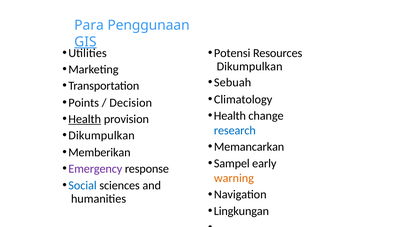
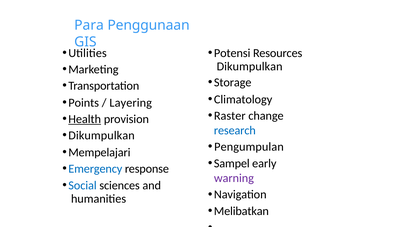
GIS underline: present -> none
Sebuah: Sebuah -> Storage
Decision: Decision -> Layering
Health at (230, 116): Health -> Raster
Memancarkan: Memancarkan -> Pengumpulan
Memberikan: Memberikan -> Mempelajari
Emergency colour: purple -> blue
warning colour: orange -> purple
Lingkungan: Lingkungan -> Melibatkan
